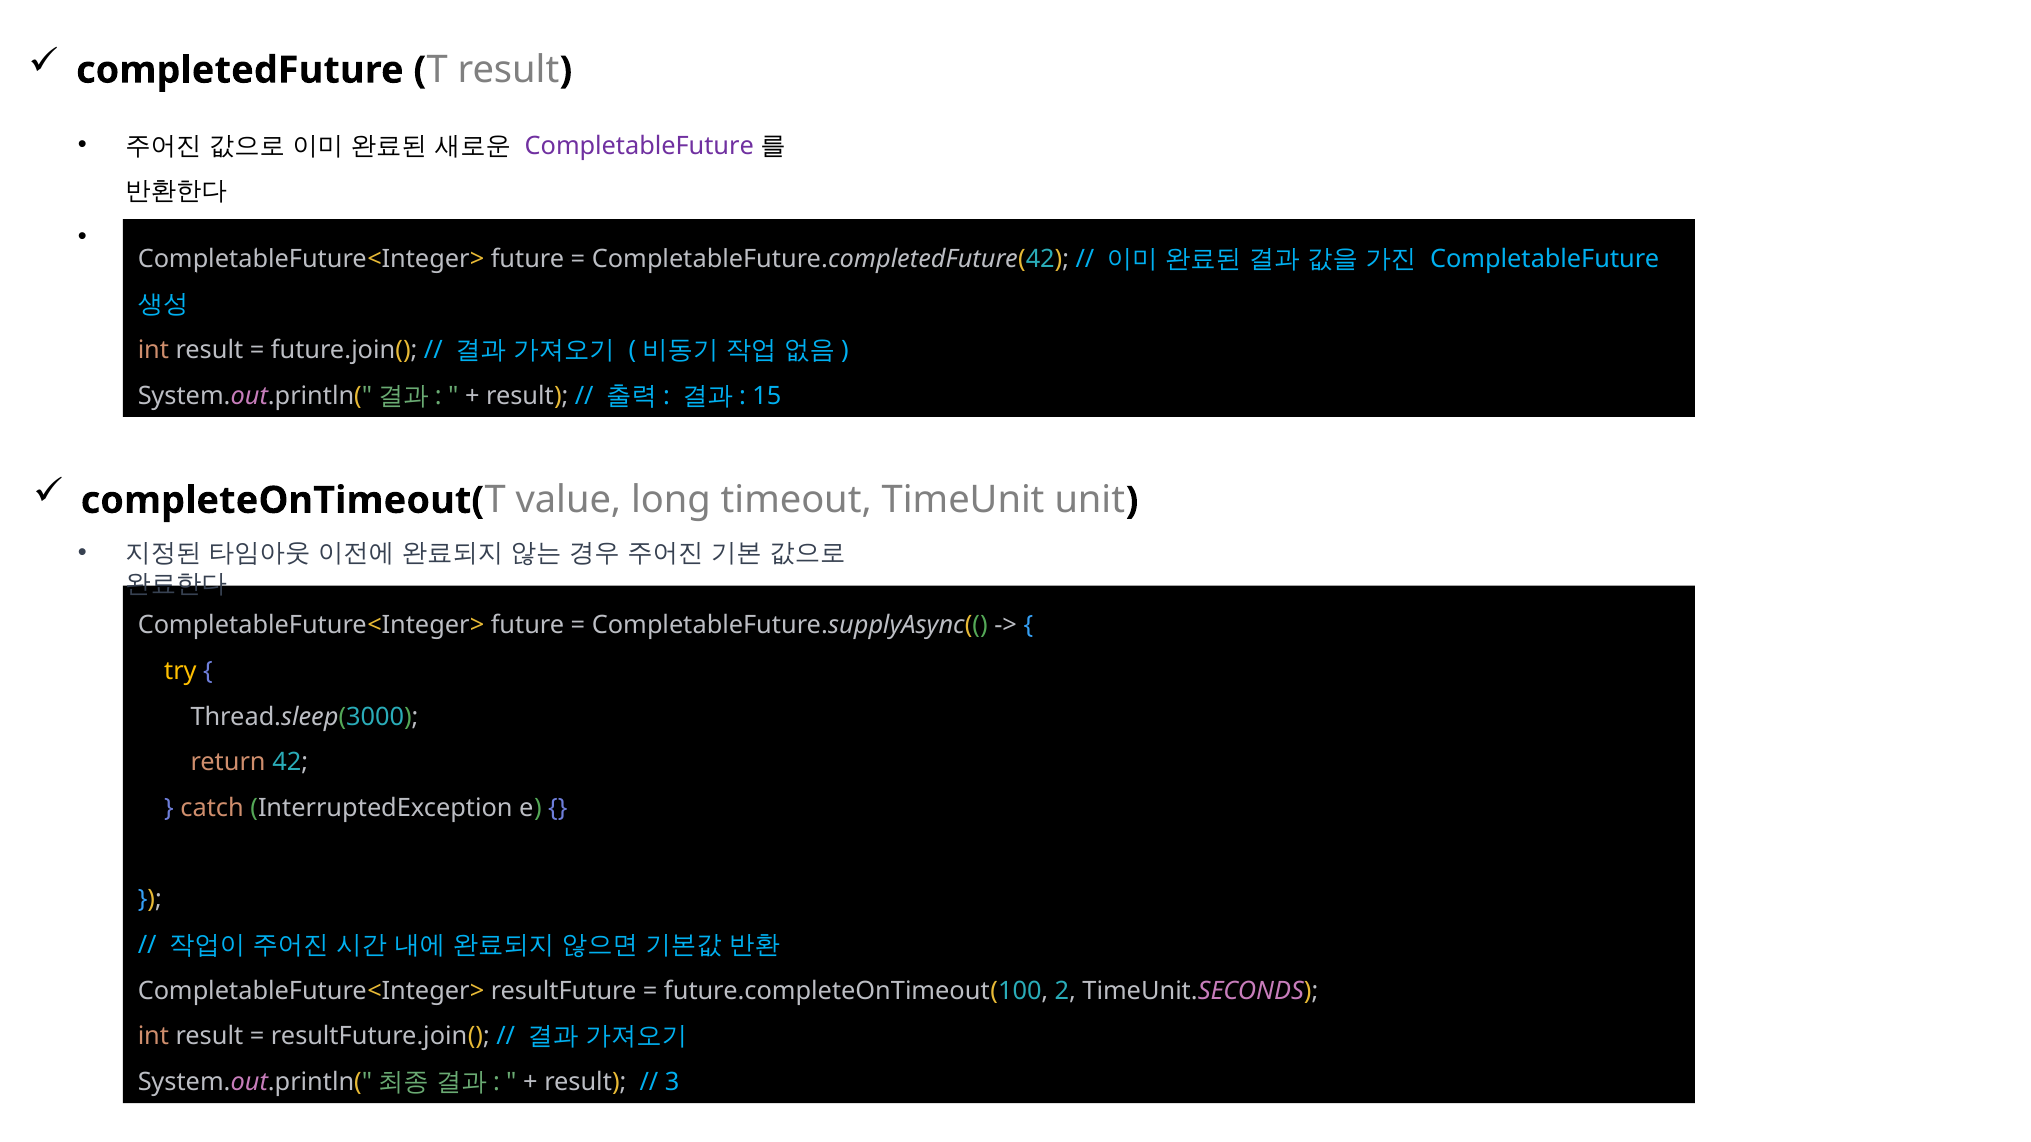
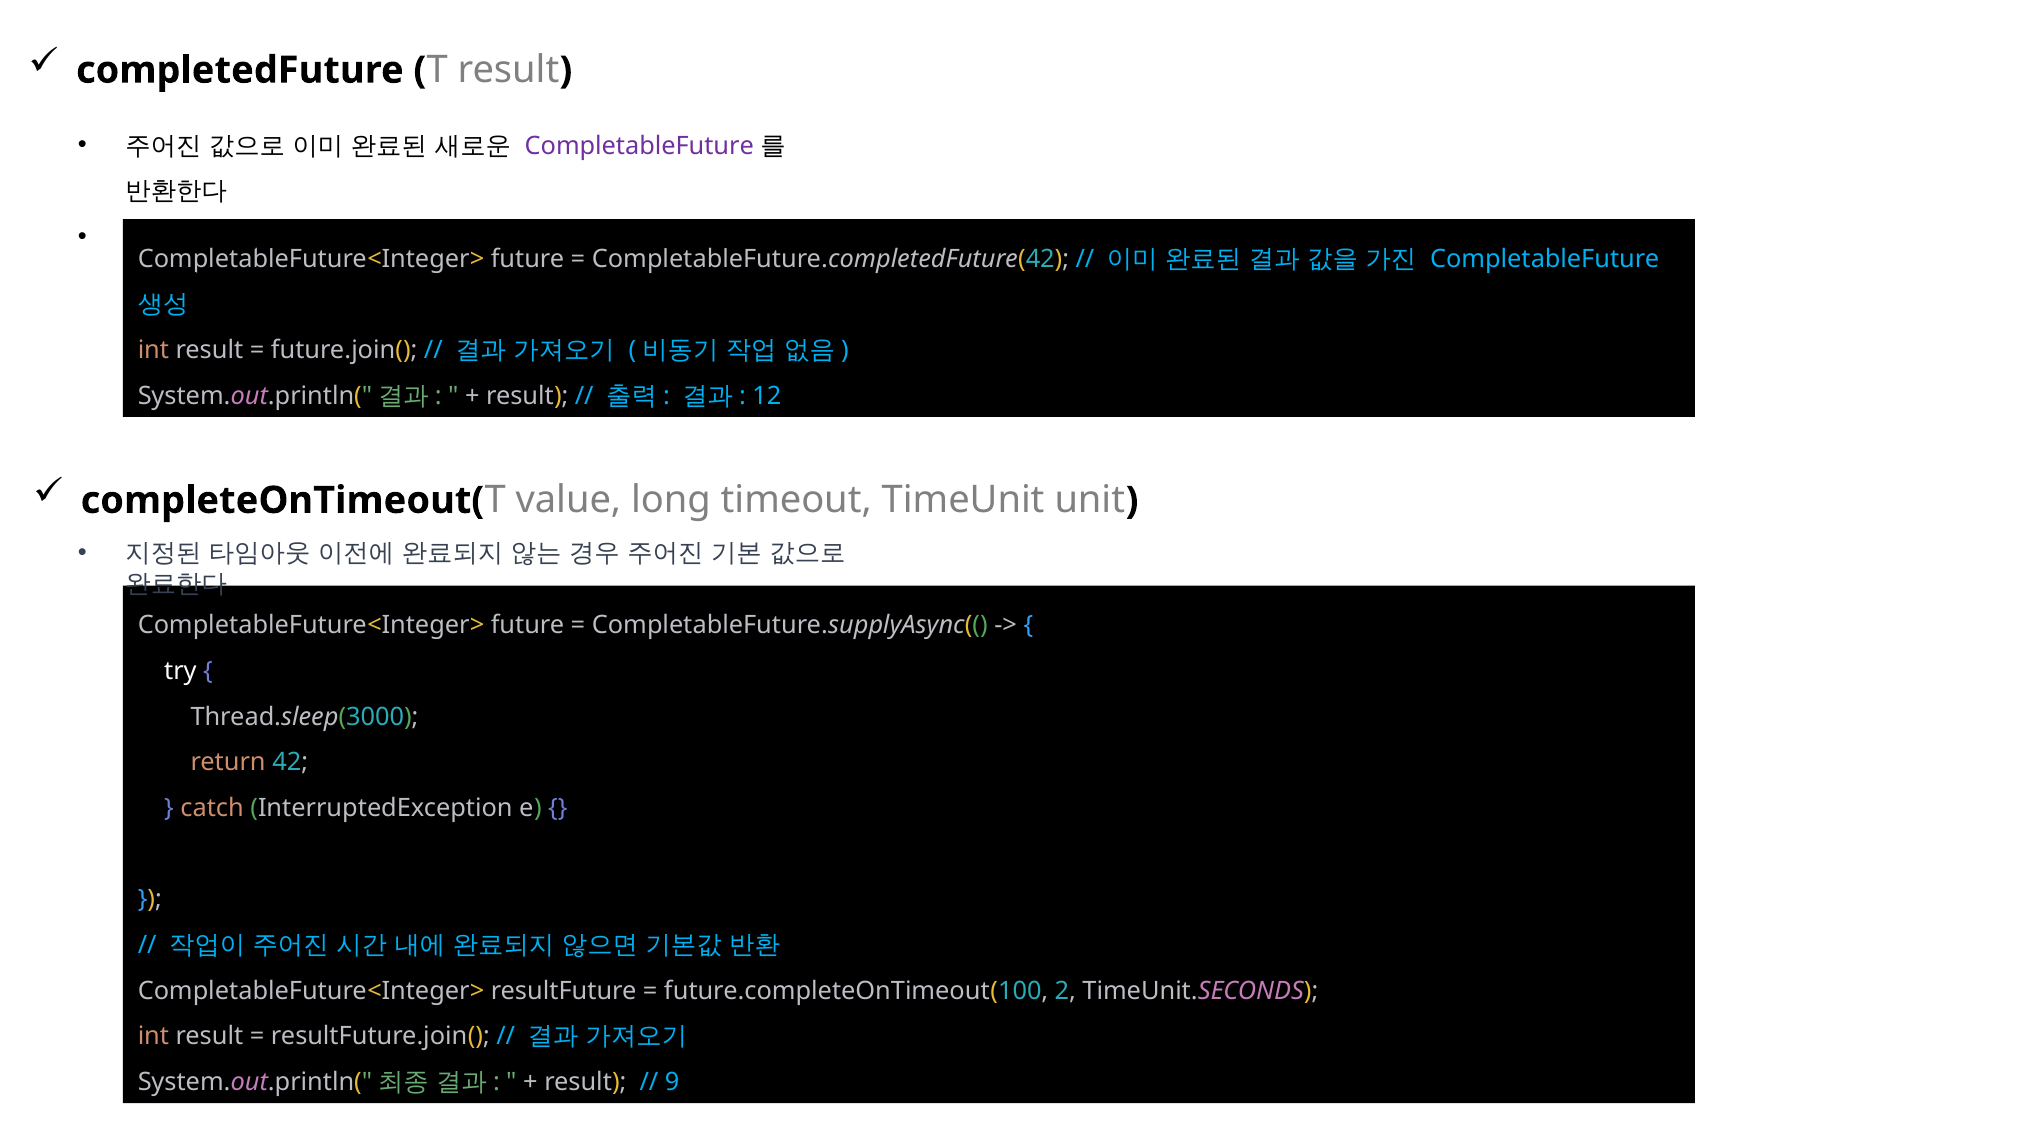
15: 15 -> 12
try colour: yellow -> white
3: 3 -> 9
